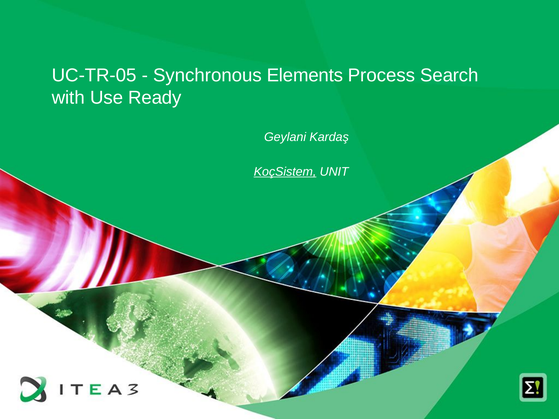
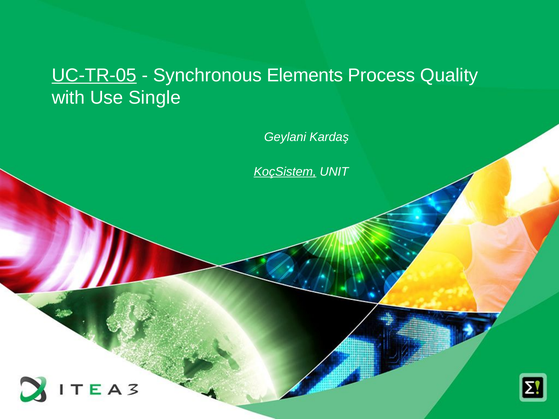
UC-TR-05 underline: none -> present
Search: Search -> Quality
Ready: Ready -> Single
